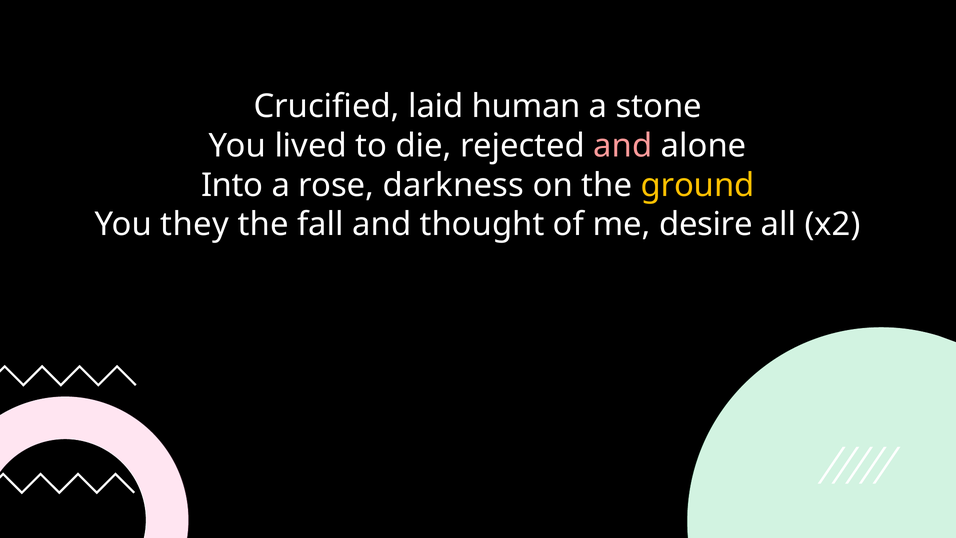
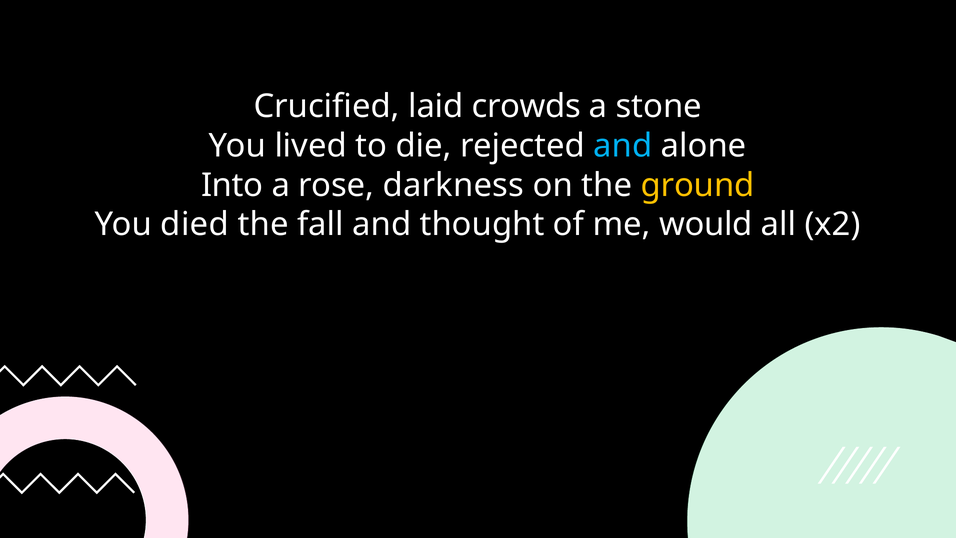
human: human -> crowds
and at (623, 146) colour: pink -> light blue
they: they -> died
desire: desire -> would
